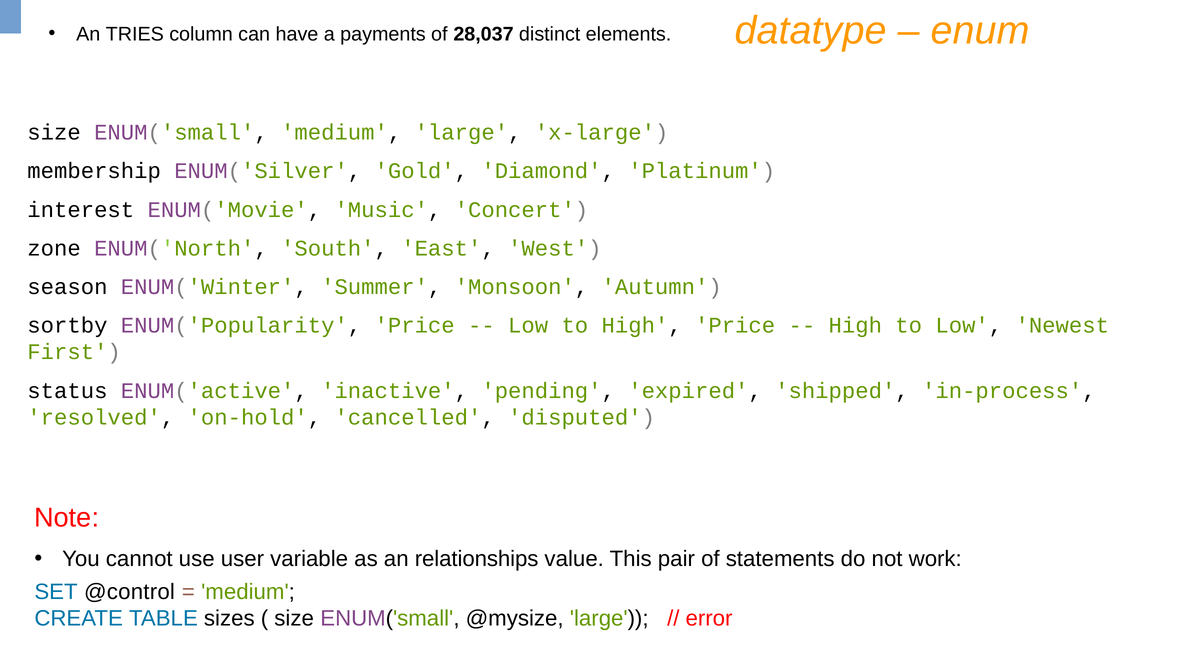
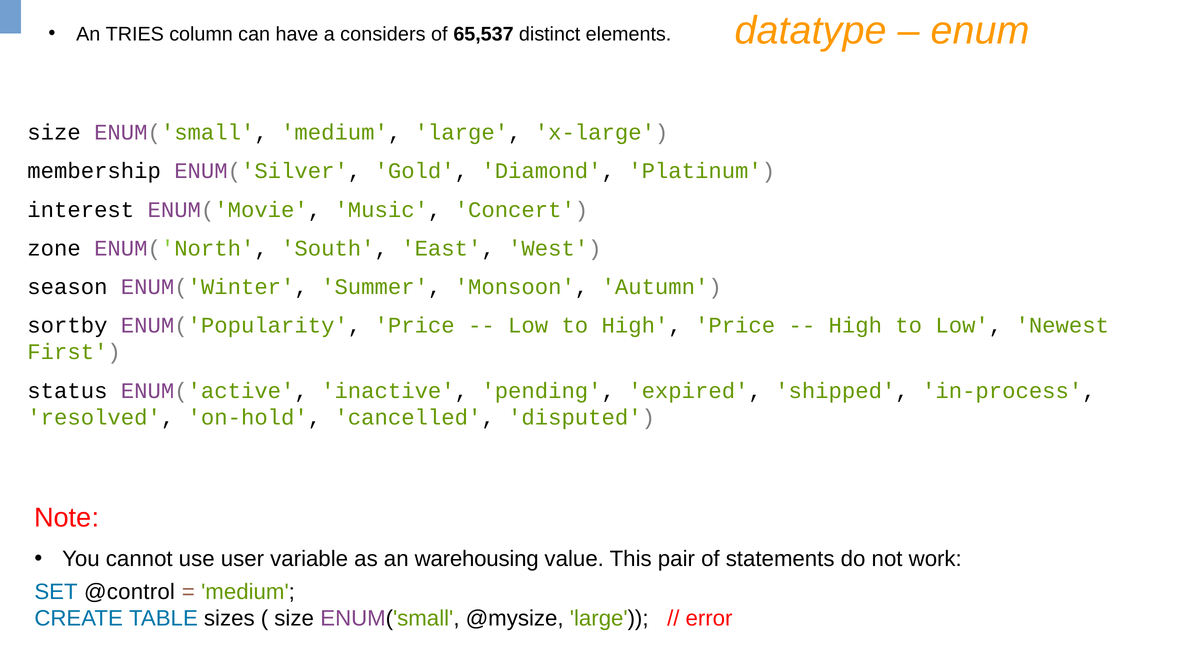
payments: payments -> considers
28,037: 28,037 -> 65,537
relationships: relationships -> warehousing
